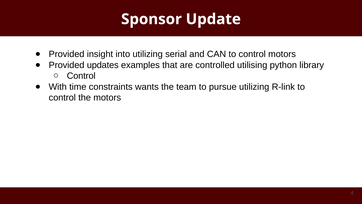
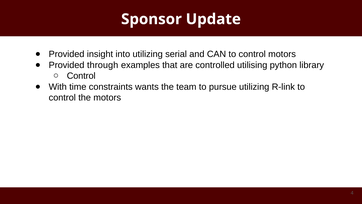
updates: updates -> through
